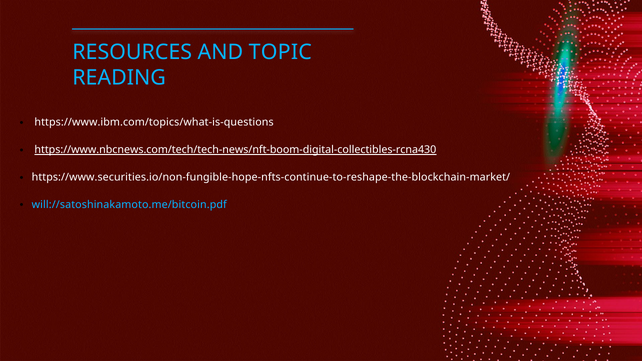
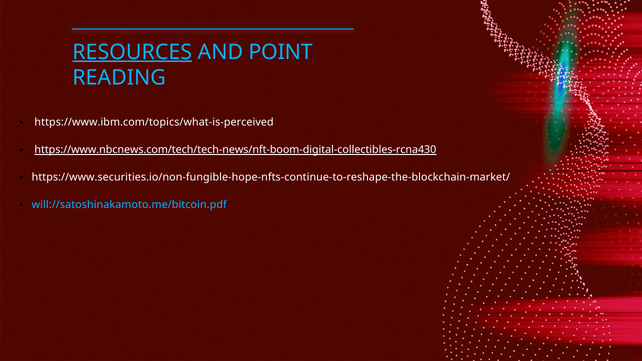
RESOURCES underline: none -> present
TOPIC: TOPIC -> POINT
https://www.ibm.com/topics/what-is-questions: https://www.ibm.com/topics/what-is-questions -> https://www.ibm.com/topics/what-is-perceived
